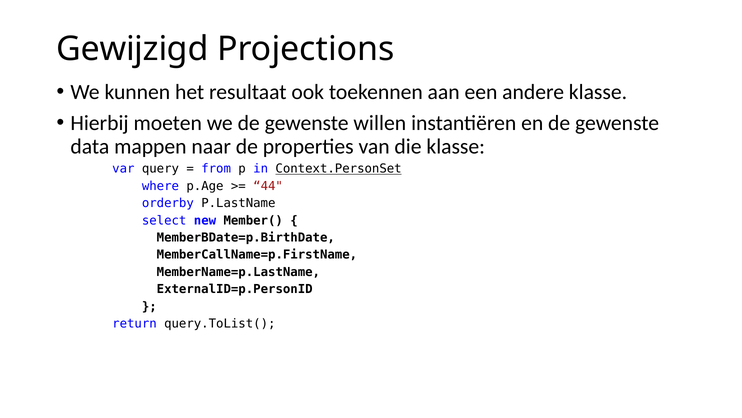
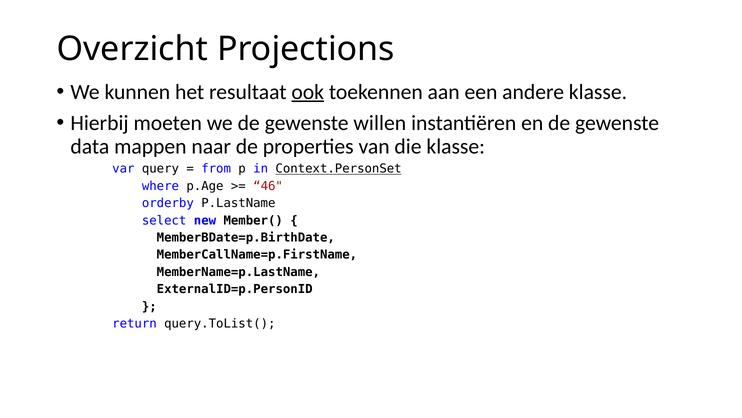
Gewijzigd: Gewijzigd -> Overzicht
ook underline: none -> present
44: 44 -> 46
